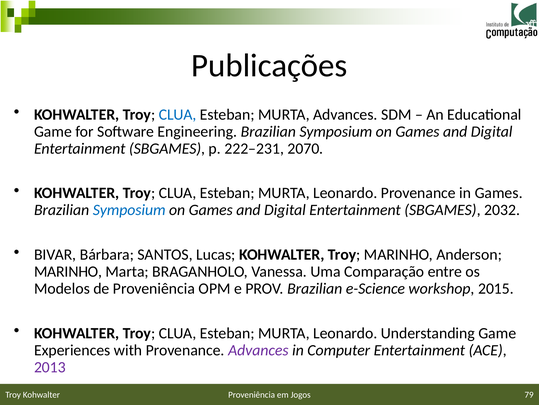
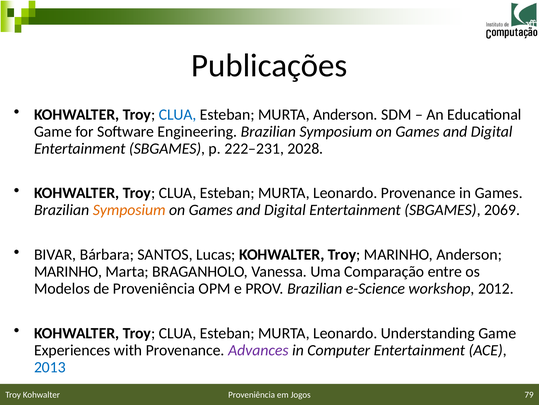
MURTA Advances: Advances -> Anderson
2070: 2070 -> 2028
Symposium at (129, 210) colour: blue -> orange
2032: 2032 -> 2069
2015: 2015 -> 2012
2013 colour: purple -> blue
